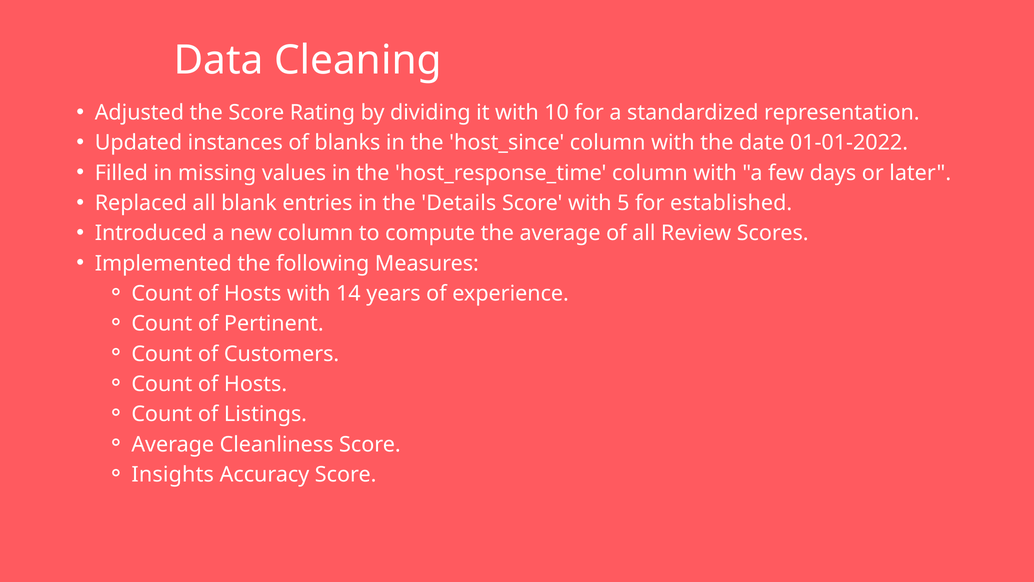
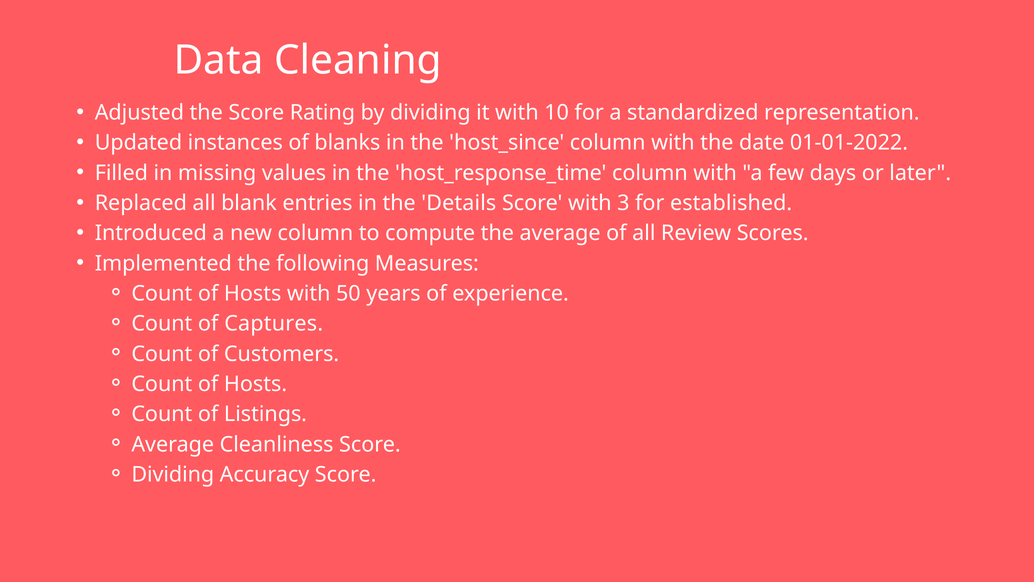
5: 5 -> 3
14: 14 -> 50
Pertinent: Pertinent -> Captures
Insights at (173, 474): Insights -> Dividing
